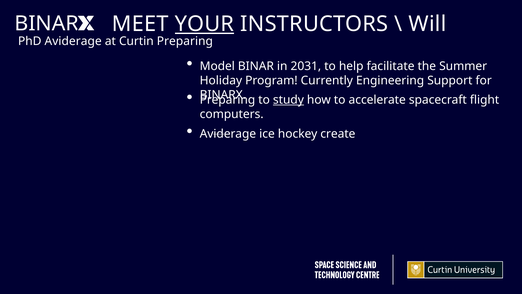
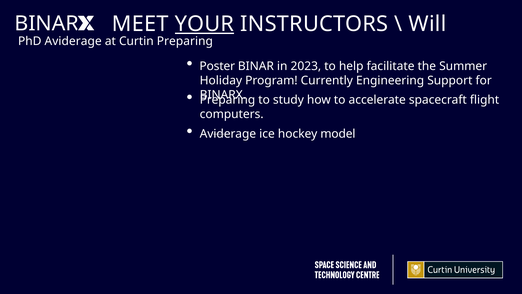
Model: Model -> Poster
2031: 2031 -> 2023
study underline: present -> none
create: create -> model
